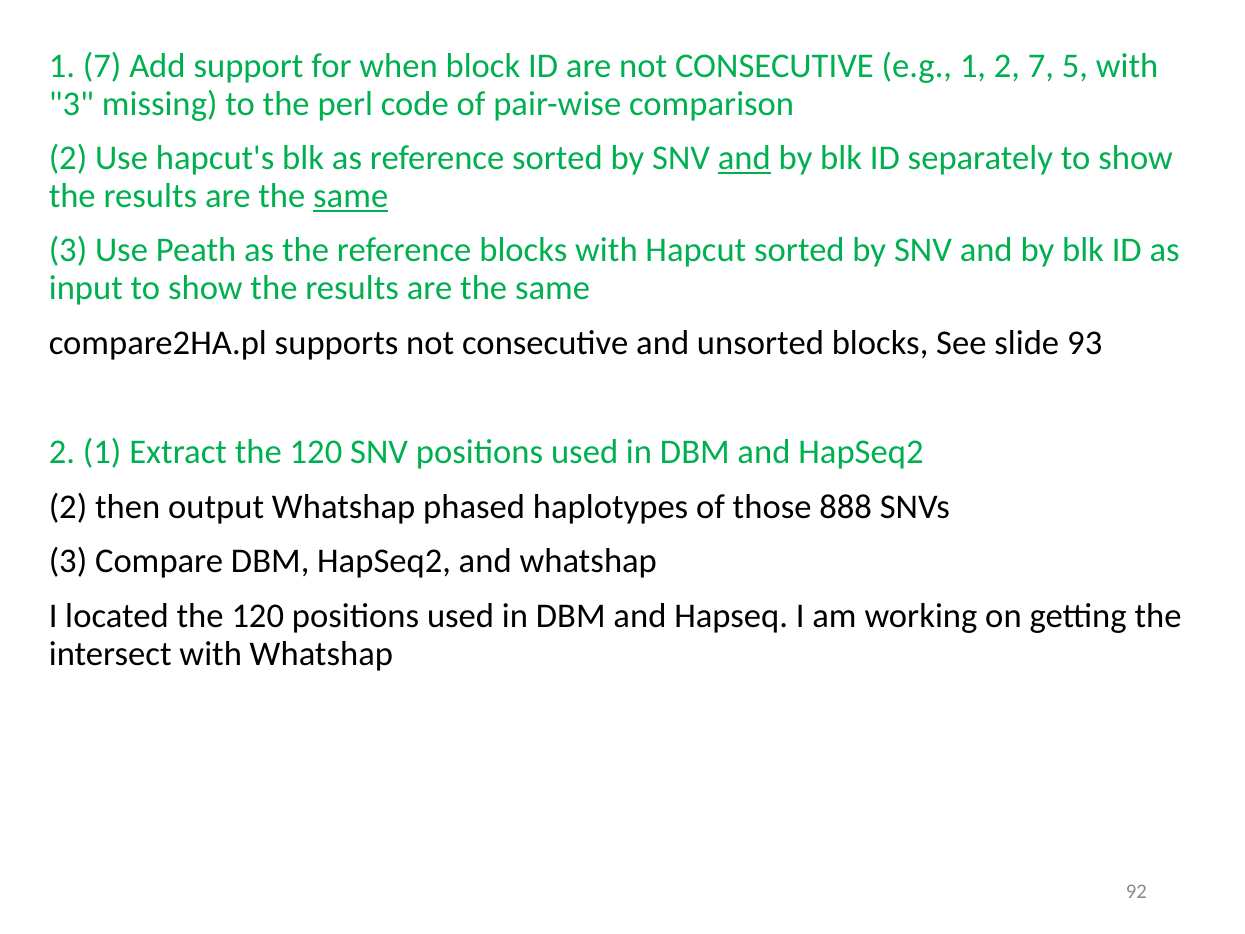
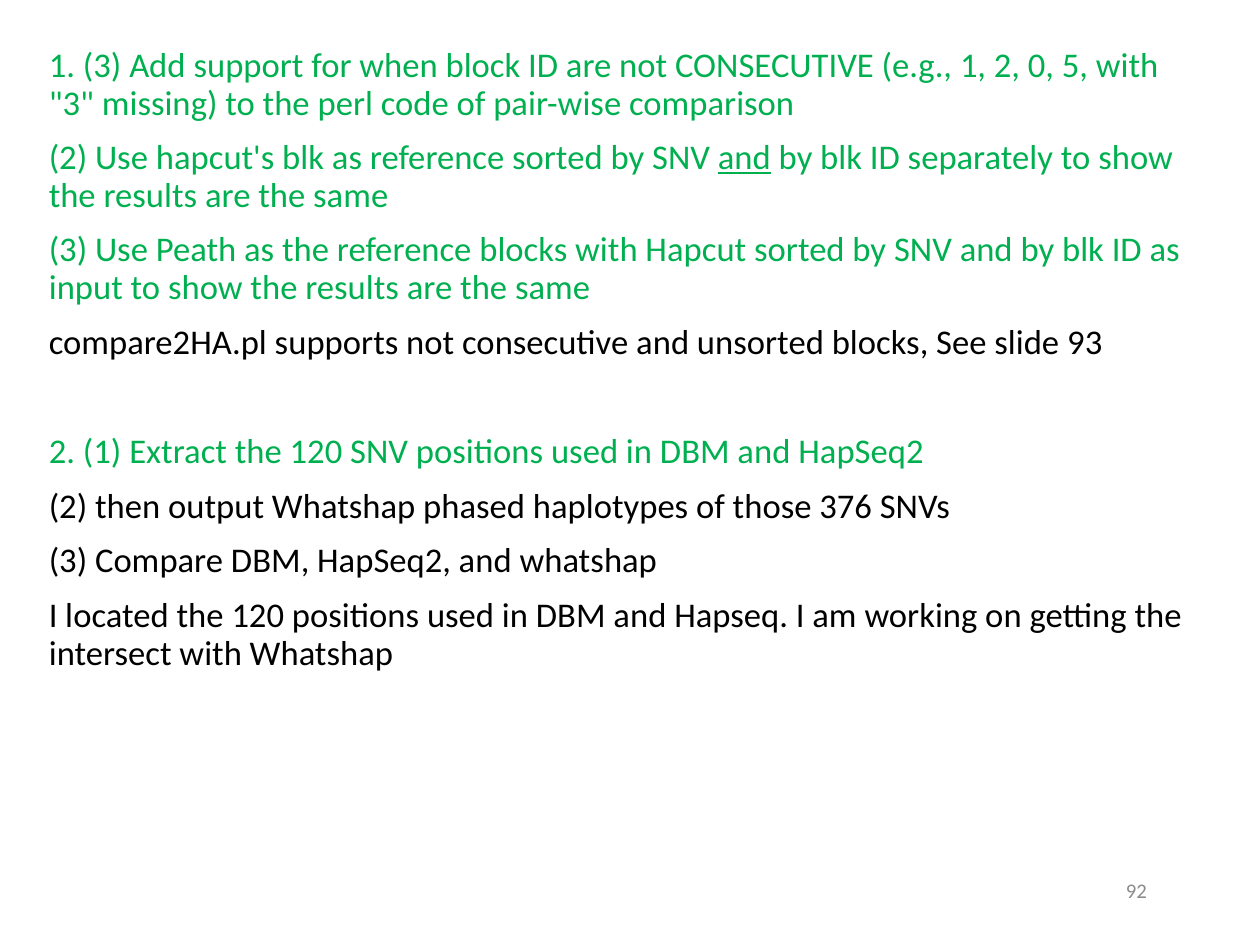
1 7: 7 -> 3
2 7: 7 -> 0
same at (351, 196) underline: present -> none
888: 888 -> 376
